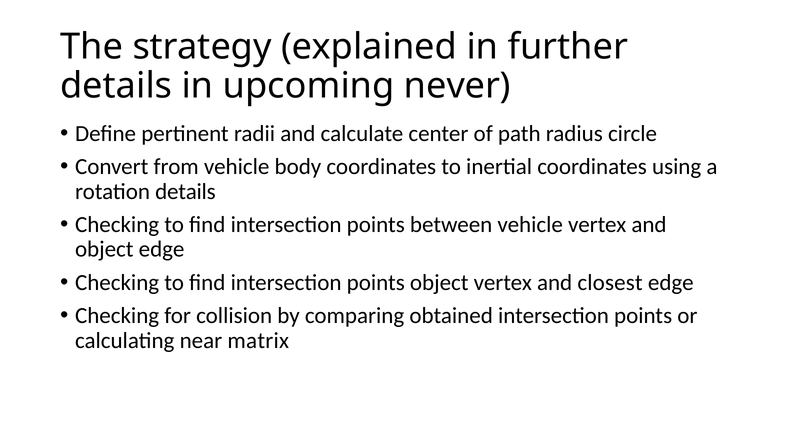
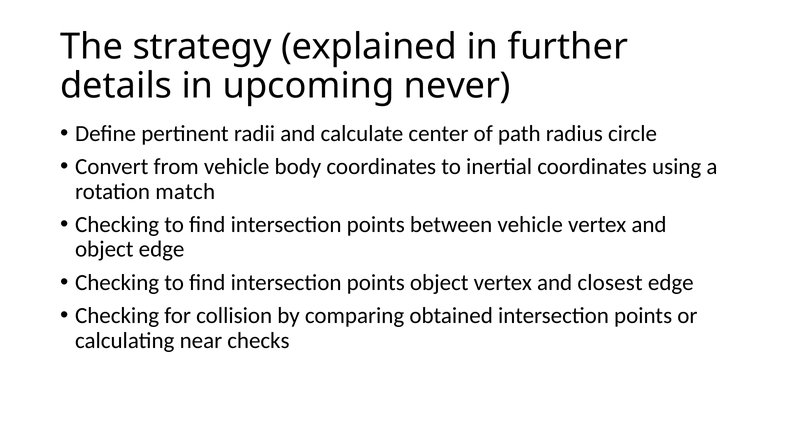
rotation details: details -> match
matrix: matrix -> checks
